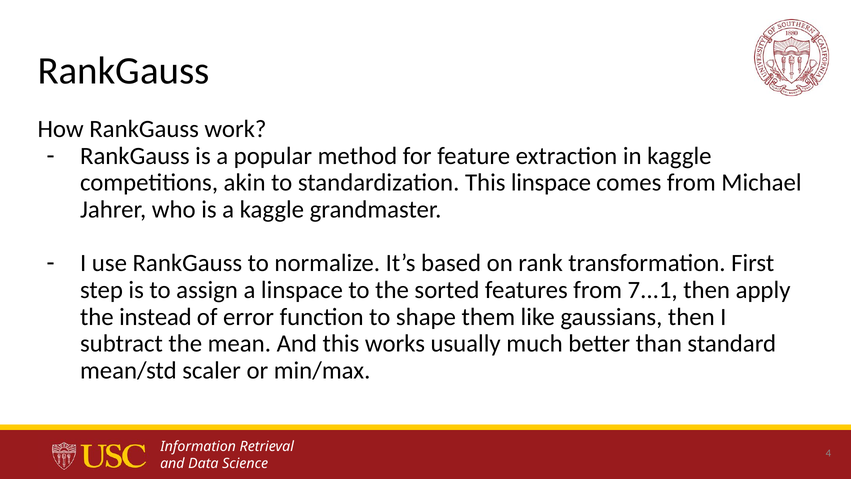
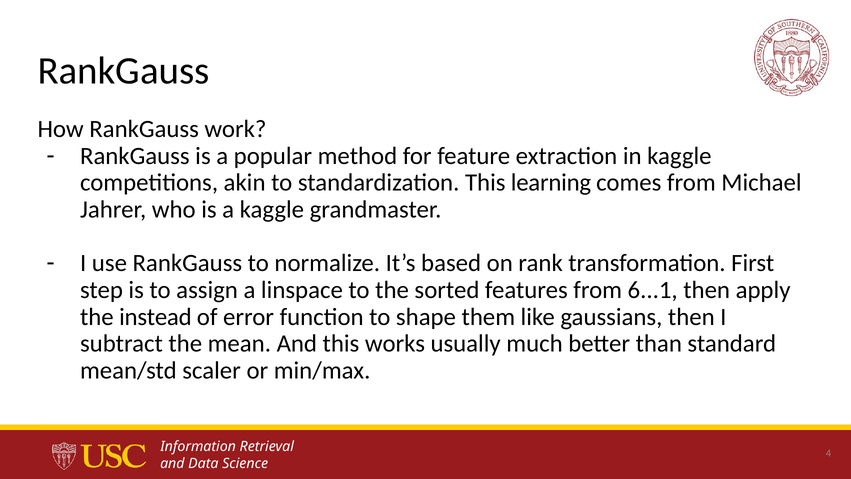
This linspace: linspace -> learning
7...1: 7...1 -> 6...1
